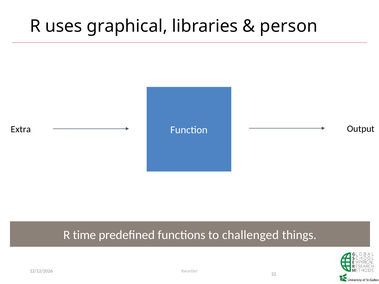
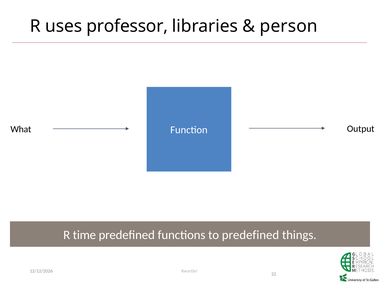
graphical: graphical -> professor
Extra: Extra -> What
to challenged: challenged -> predefined
